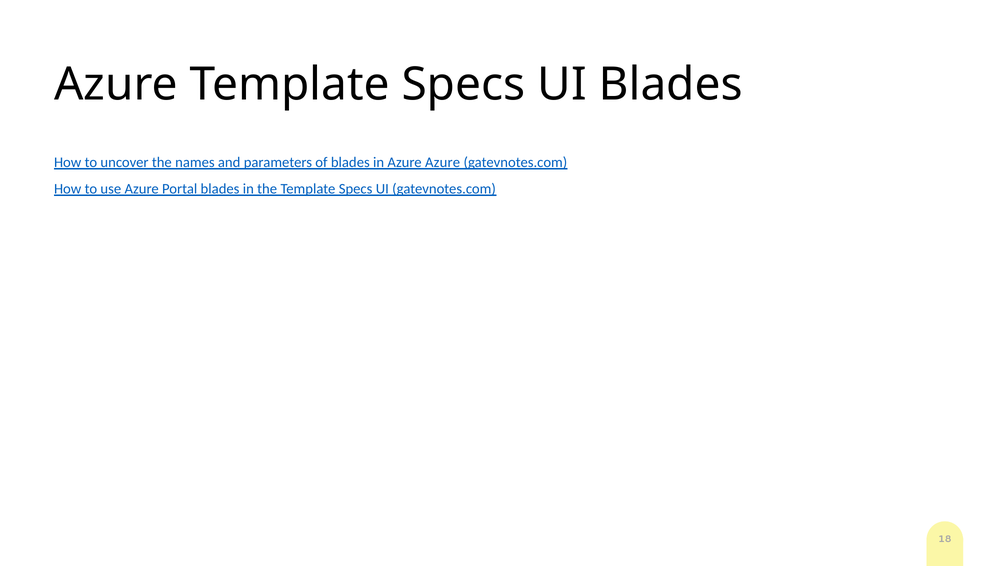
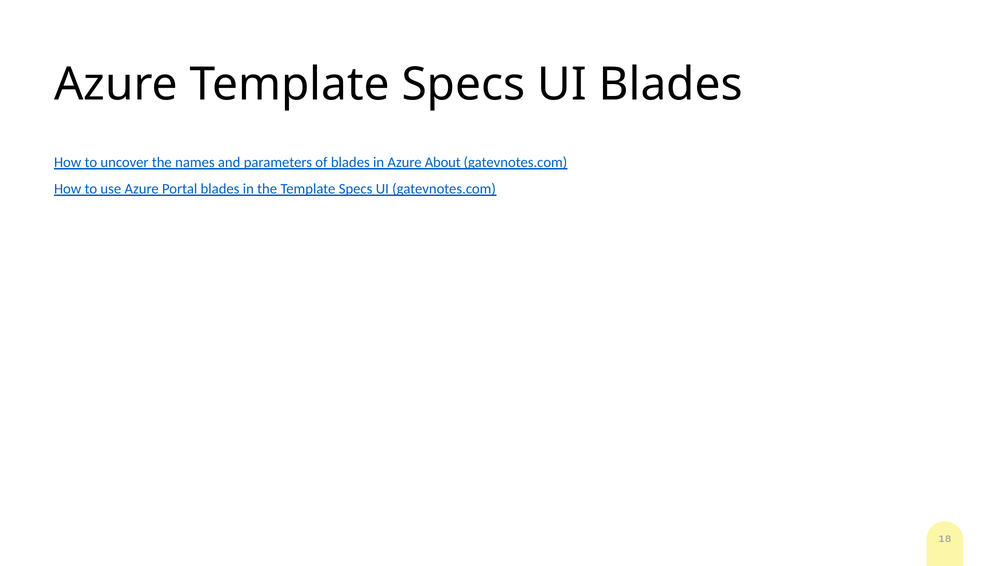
Azure Azure: Azure -> About
